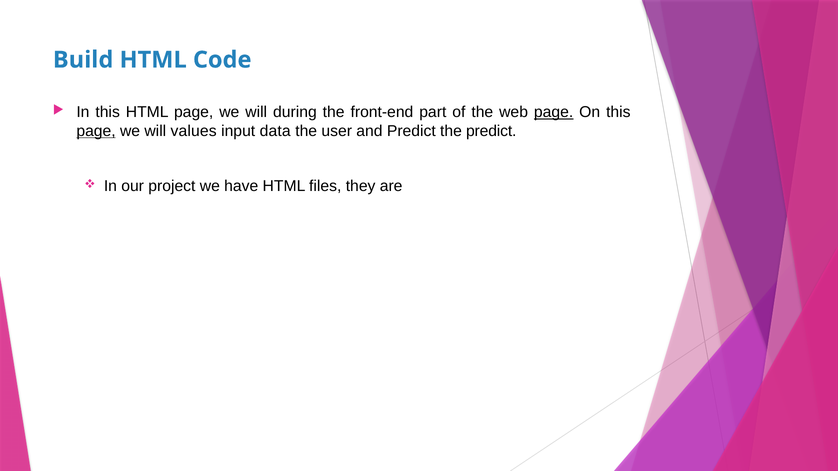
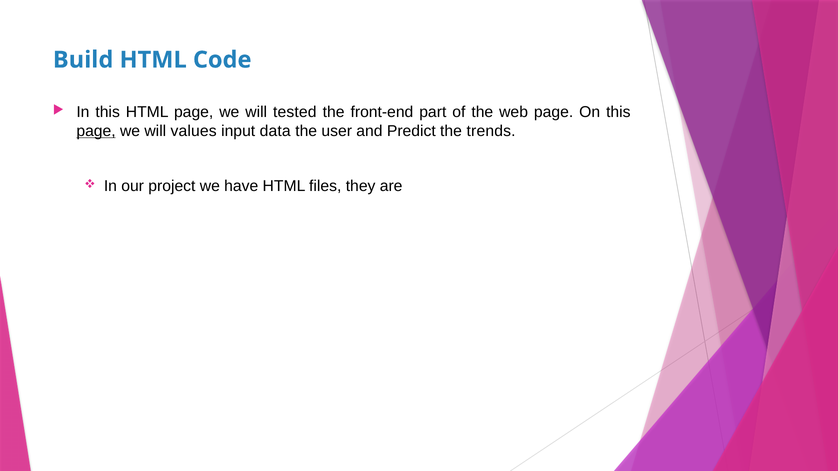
during: during -> tested
page at (554, 112) underline: present -> none
the predict: predict -> trends
